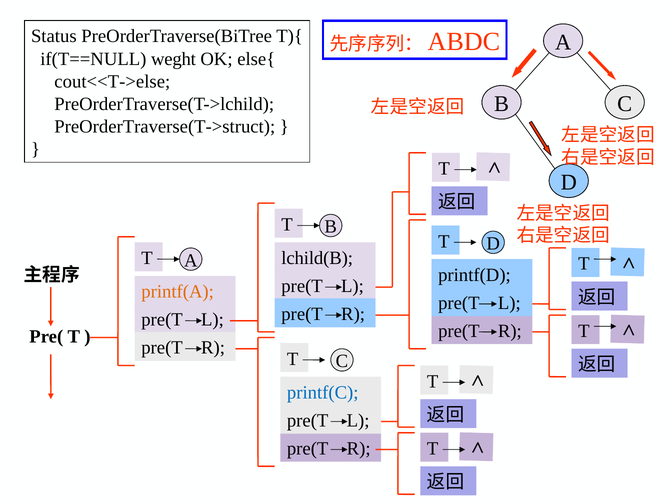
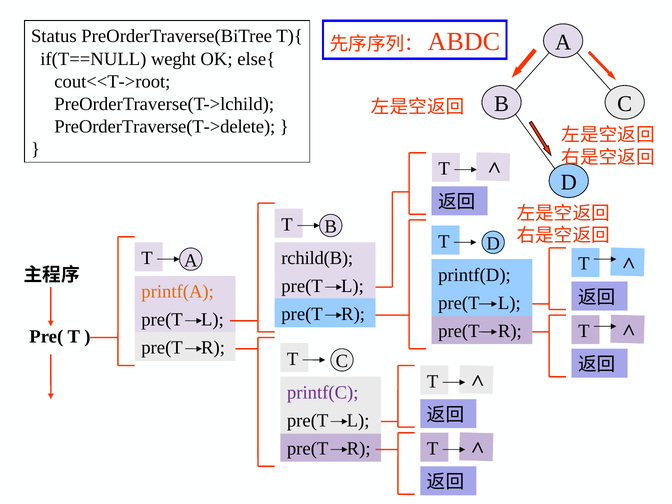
cout<<T->else: cout<<T->else -> cout<<T->root
PreOrderTraverse(T->struct: PreOrderTraverse(T->struct -> PreOrderTraverse(T->delete
lchild(B: lchild(B -> rchild(B
printf(C colour: blue -> purple
